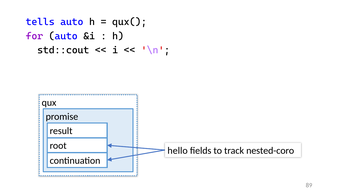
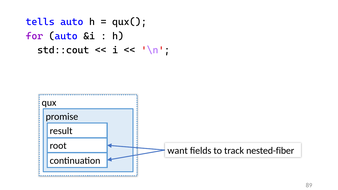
hello: hello -> want
nested-coro: nested-coro -> nested-fiber
